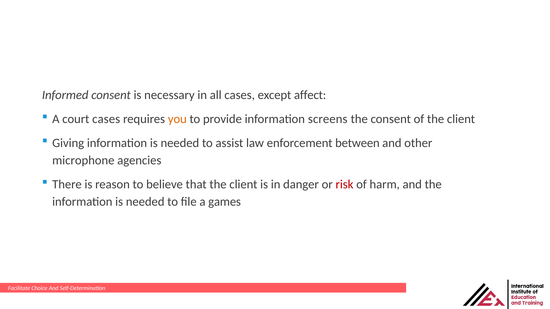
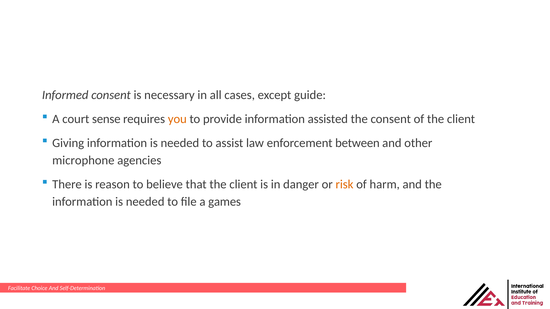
affect: affect -> guide
court cases: cases -> sense
screens: screens -> assisted
risk colour: red -> orange
